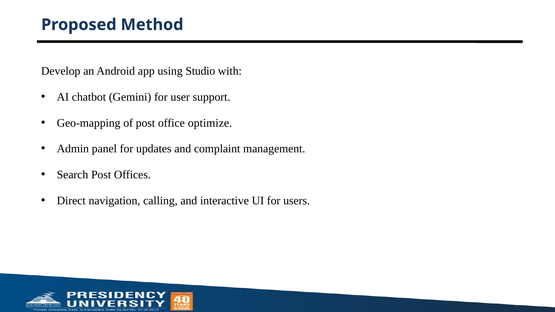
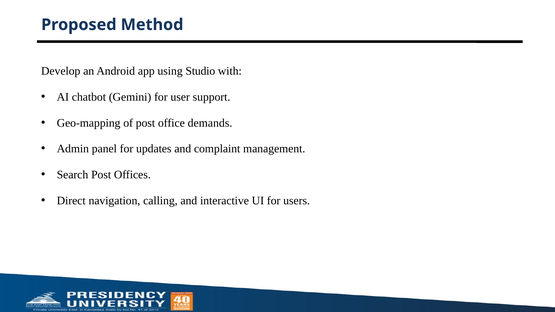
optimize: optimize -> demands
